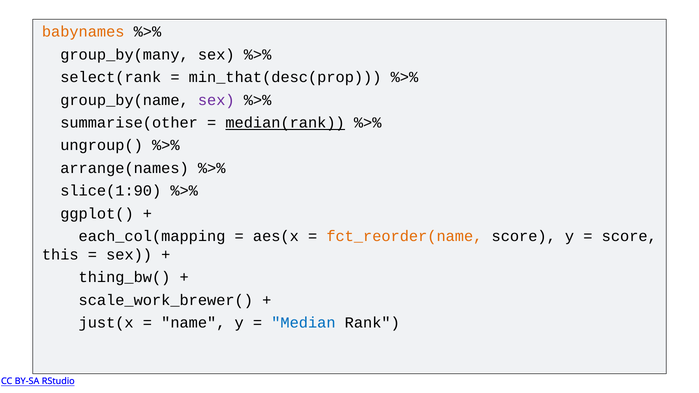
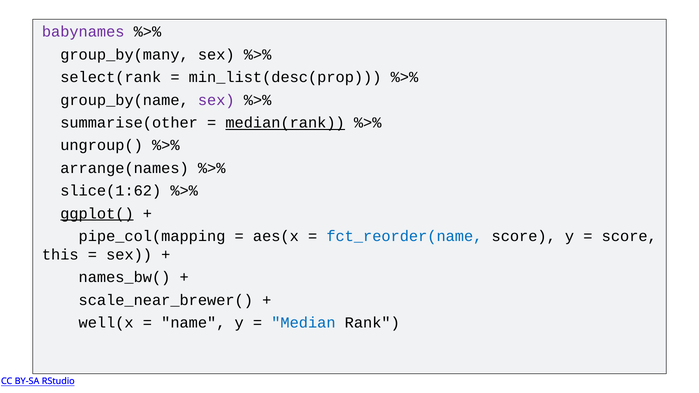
babynames colour: orange -> purple
min_that(desc(prop: min_that(desc(prop -> min_list(desc(prop
slice(1:90: slice(1:90 -> slice(1:62
ggplot( underline: none -> present
each_col(mapping: each_col(mapping -> pipe_col(mapping
fct_reorder(name colour: orange -> blue
thing_bw(: thing_bw( -> names_bw(
scale_work_brewer(: scale_work_brewer( -> scale_near_brewer(
just(x: just(x -> well(x
